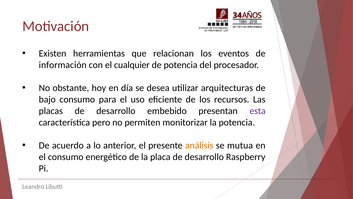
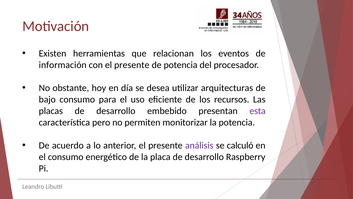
con el cualquier: cualquier -> presente
análisis colour: orange -> purple
mutua: mutua -> calculó
